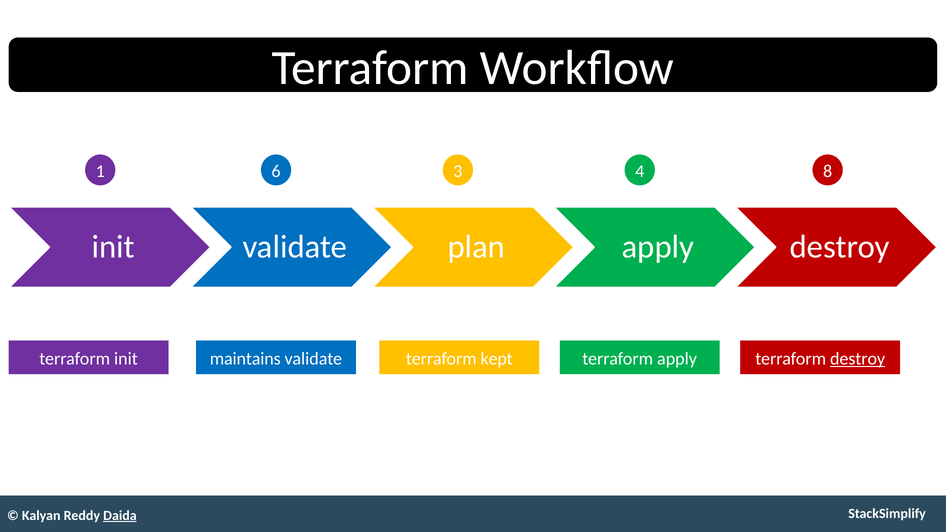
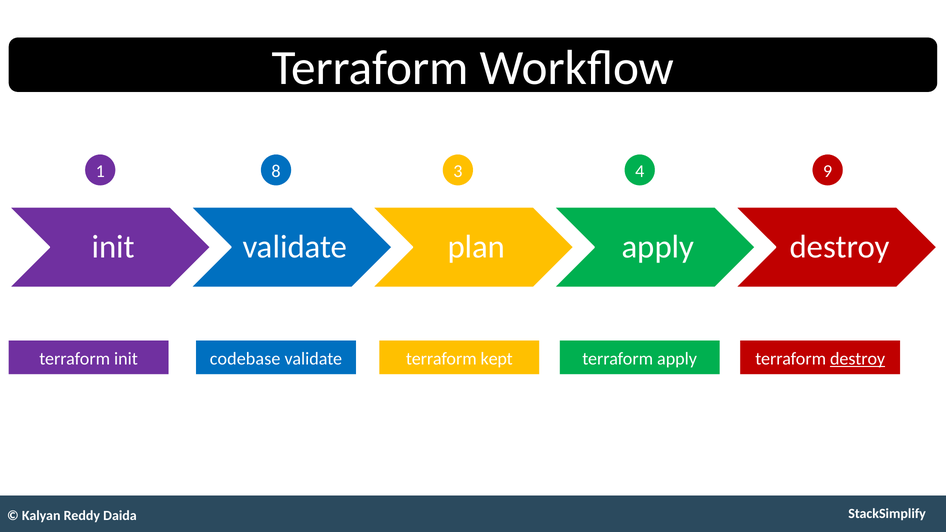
6: 6 -> 8
8: 8 -> 9
maintains: maintains -> codebase
Daida underline: present -> none
